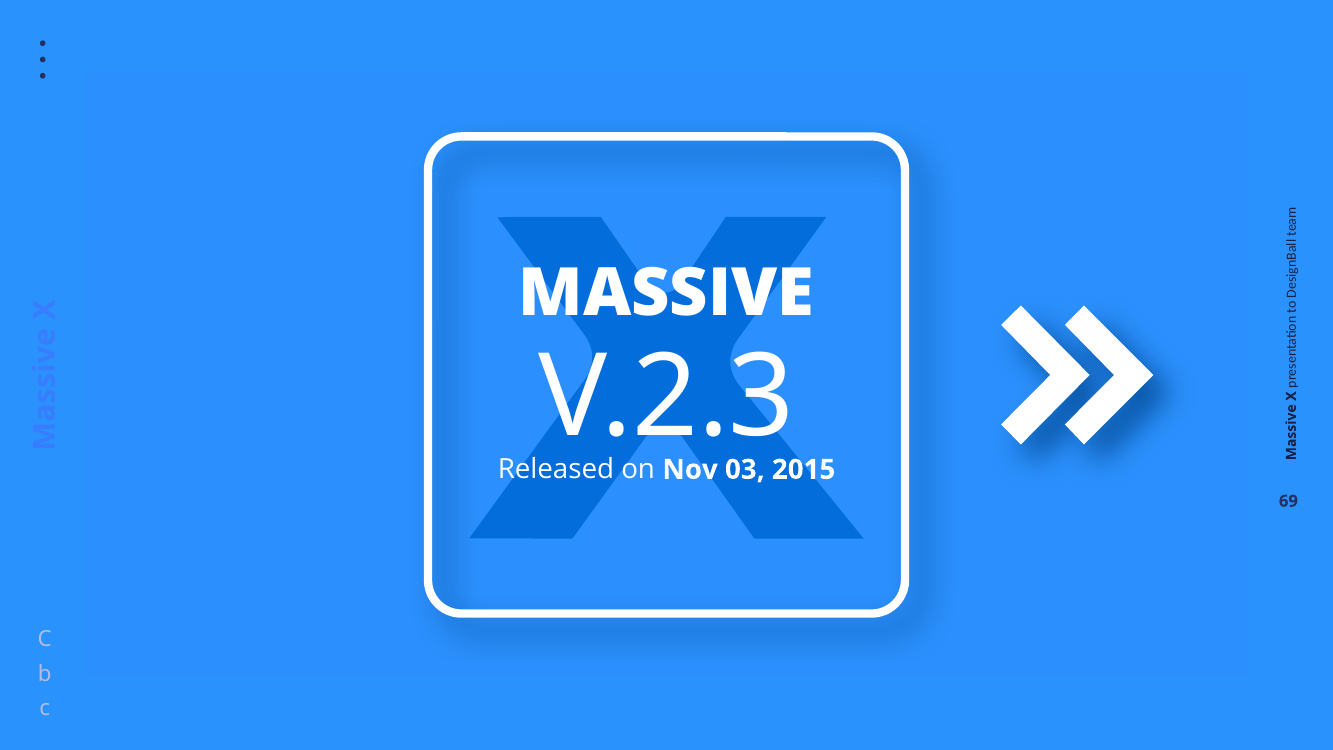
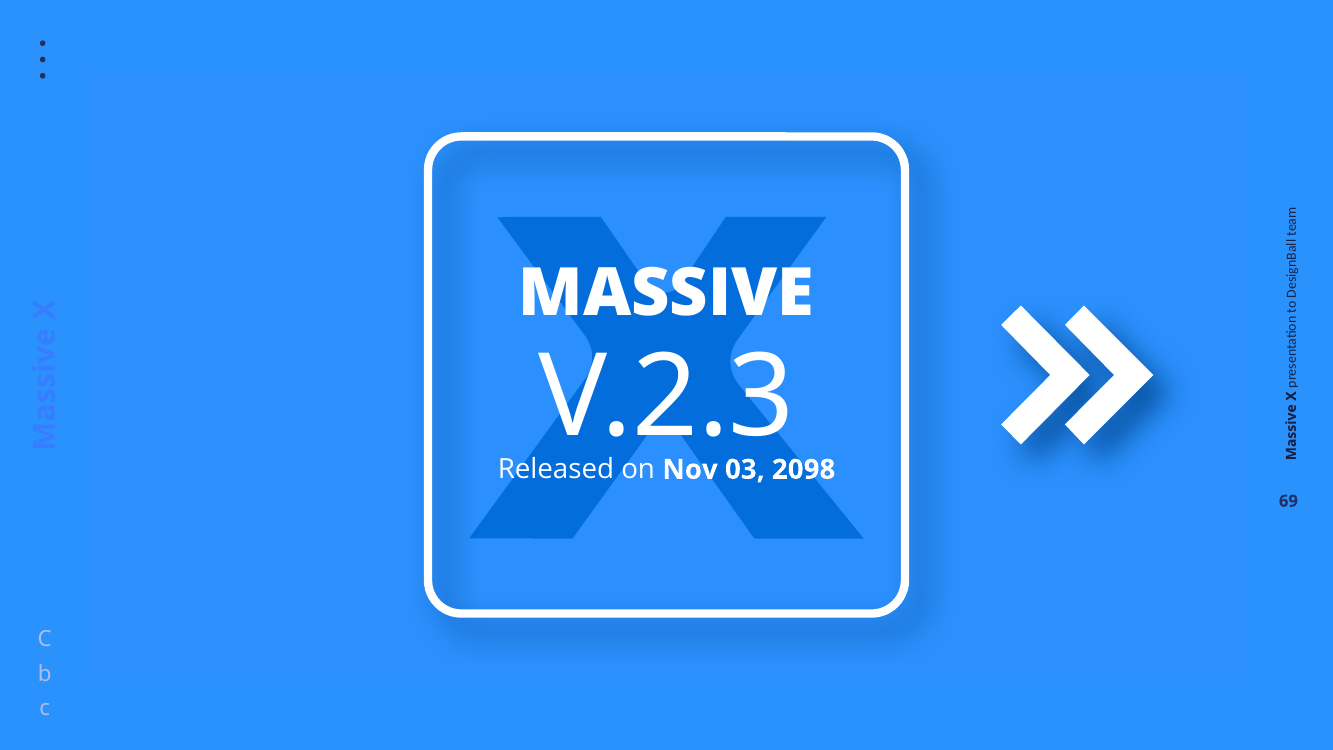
2015: 2015 -> 2098
